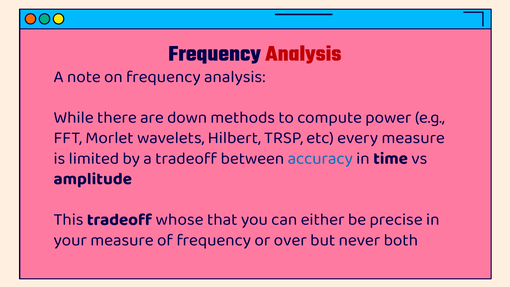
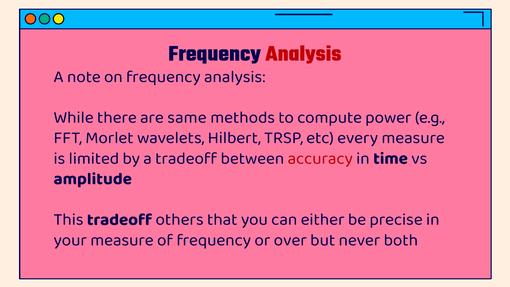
down: down -> same
accuracy colour: blue -> red
whose: whose -> others
